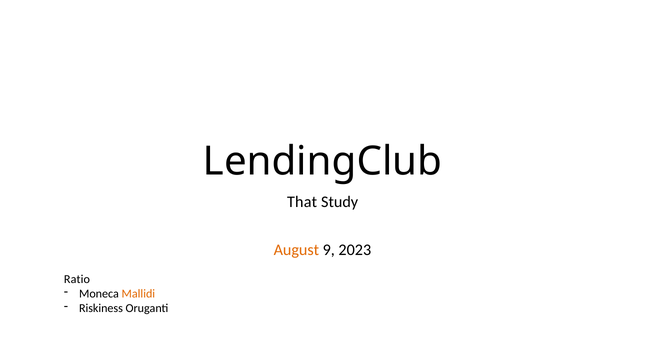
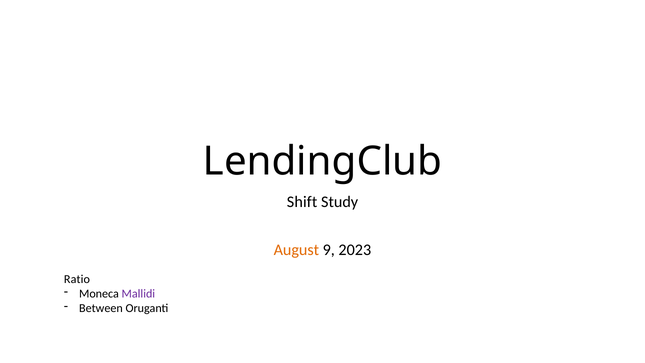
That: That -> Shift
Mallidi colour: orange -> purple
Riskiness: Riskiness -> Between
